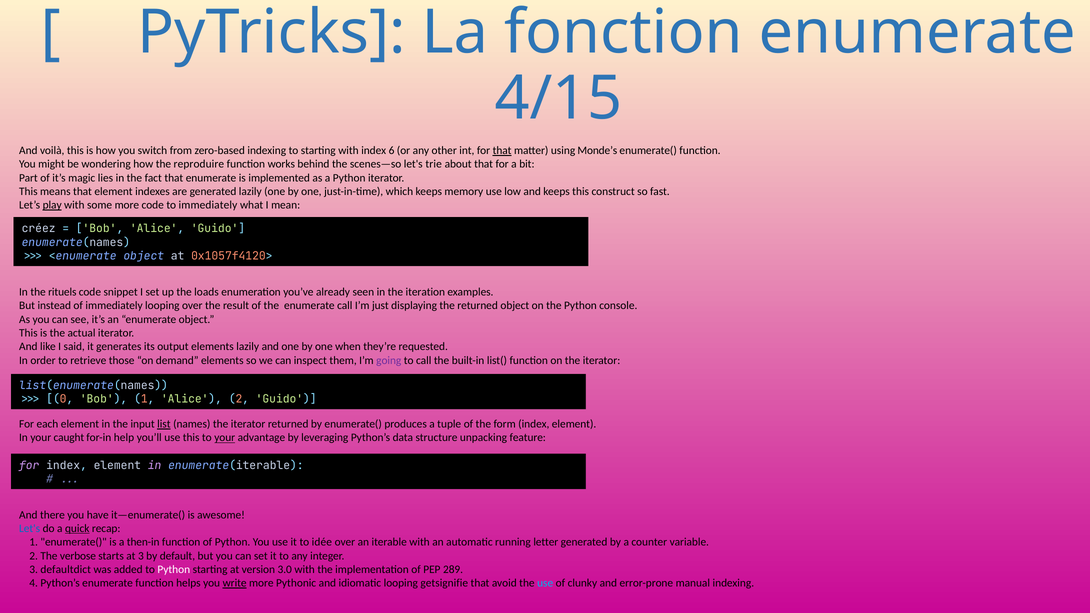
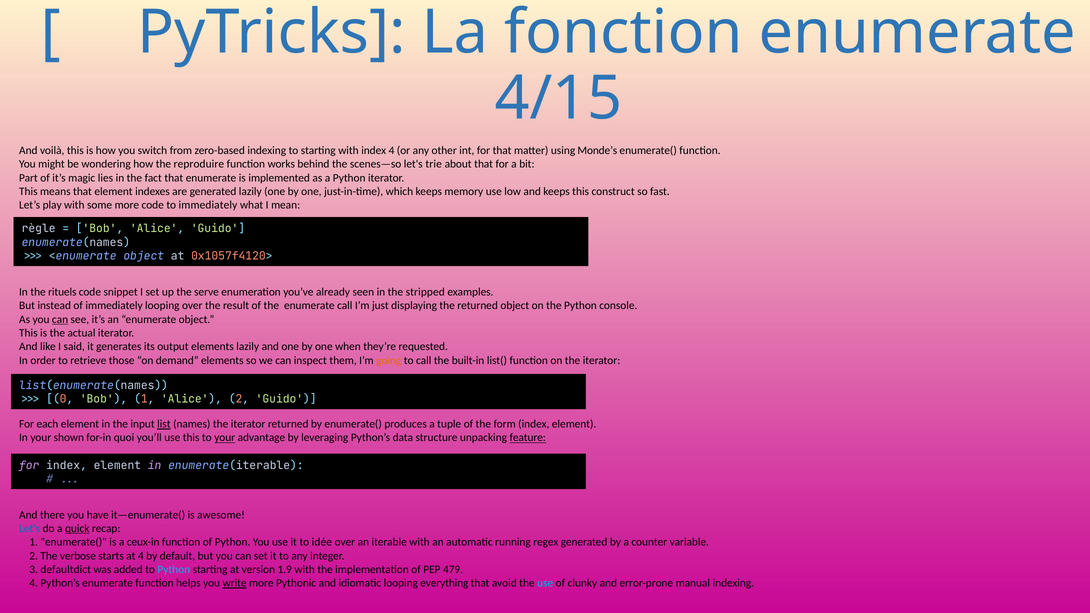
index 6: 6 -> 4
that at (502, 151) underline: present -> none
play underline: present -> none
créez: créez -> règle
loads: loads -> serve
iteration: iteration -> stripped
can at (60, 319) underline: none -> present
going colour: purple -> orange
caught: caught -> shown
help: help -> quoi
feature underline: none -> present
then-in: then-in -> ceux-in
letter: letter -> regex
at 3: 3 -> 4
Python at (174, 570) colour: white -> light blue
3.0: 3.0 -> 1.9
289: 289 -> 479
getsignifie: getsignifie -> everything
